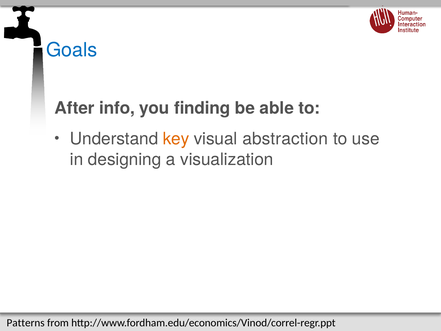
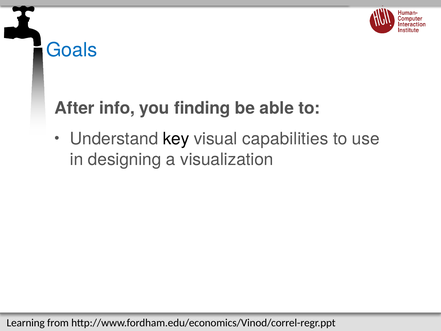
key colour: orange -> black
abstraction: abstraction -> capabilities
Patterns: Patterns -> Learning
